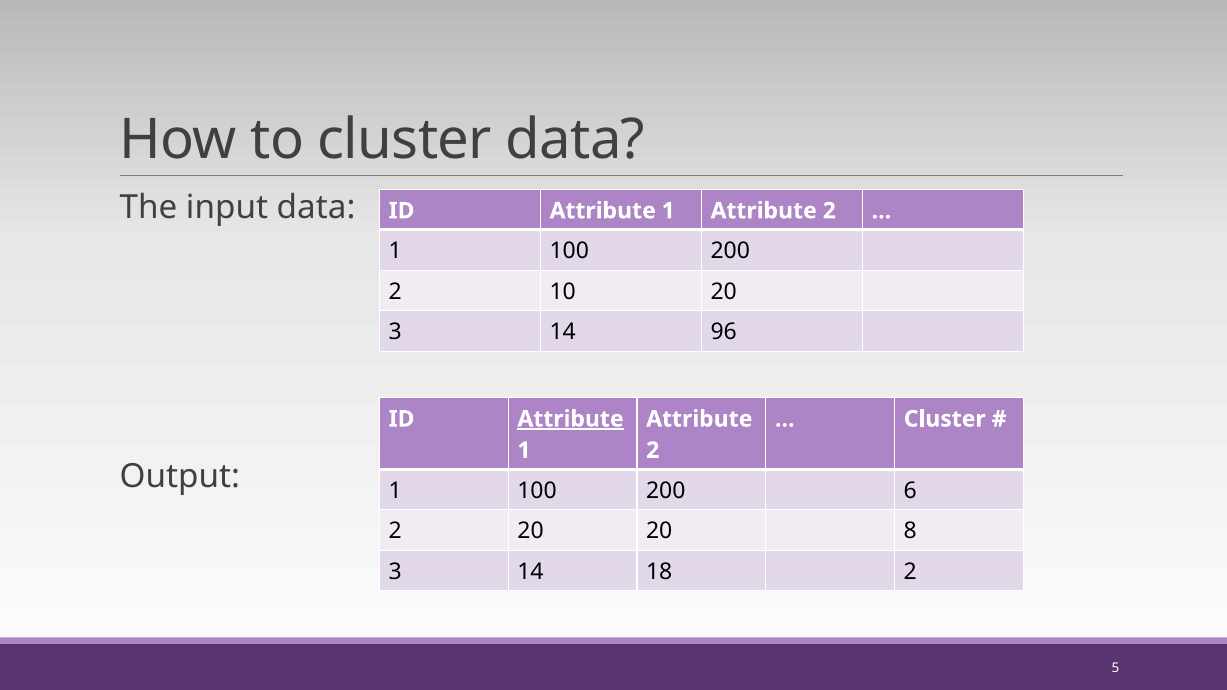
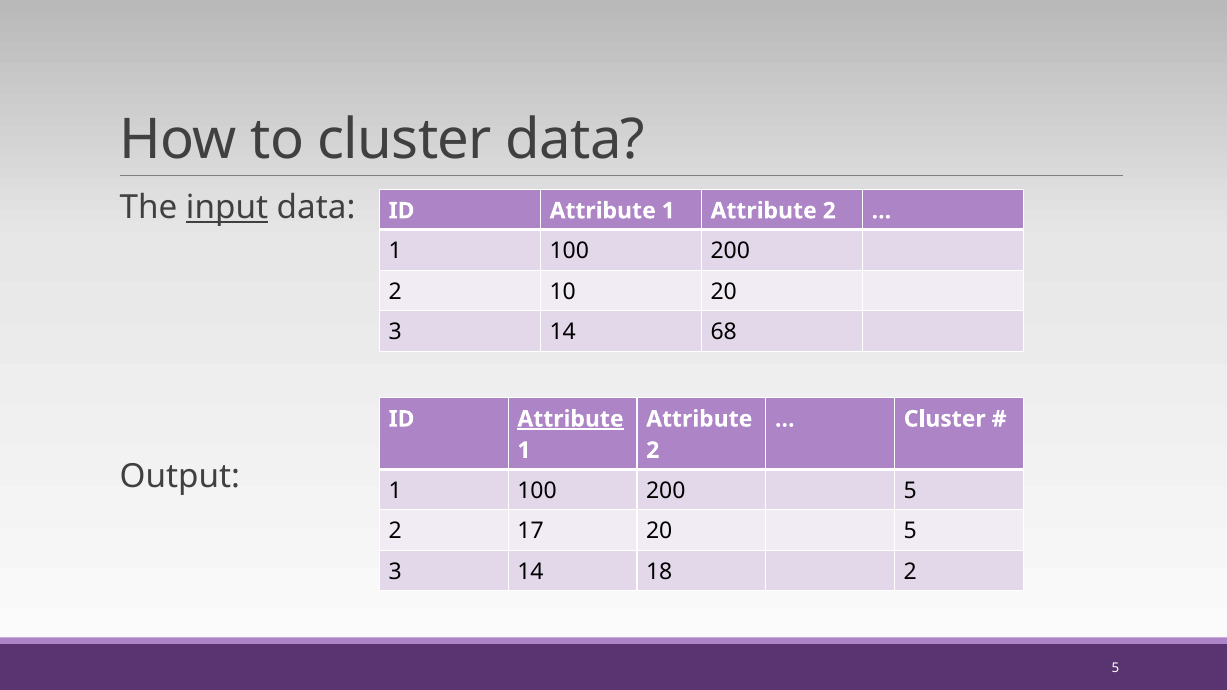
input underline: none -> present
96: 96 -> 68
200 6: 6 -> 5
2 20: 20 -> 17
20 8: 8 -> 5
